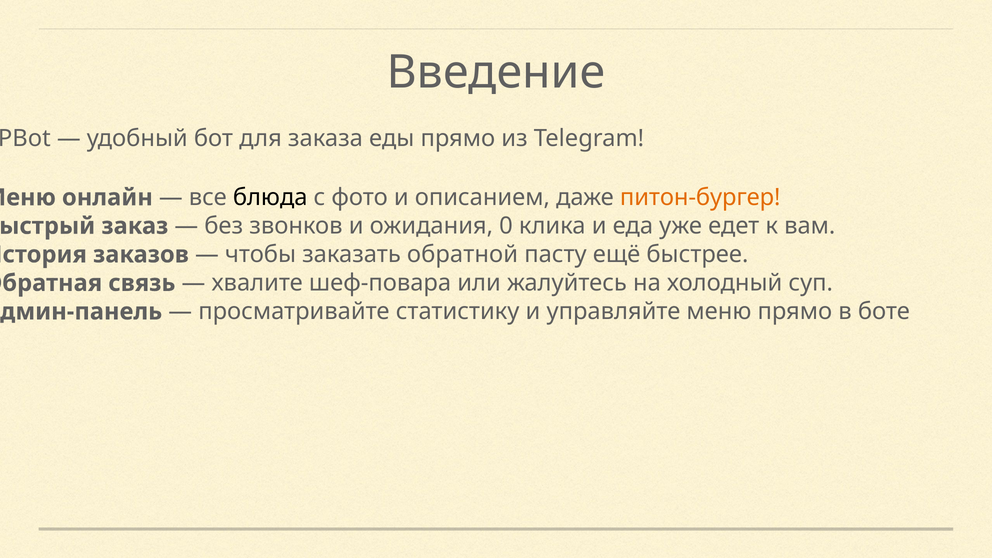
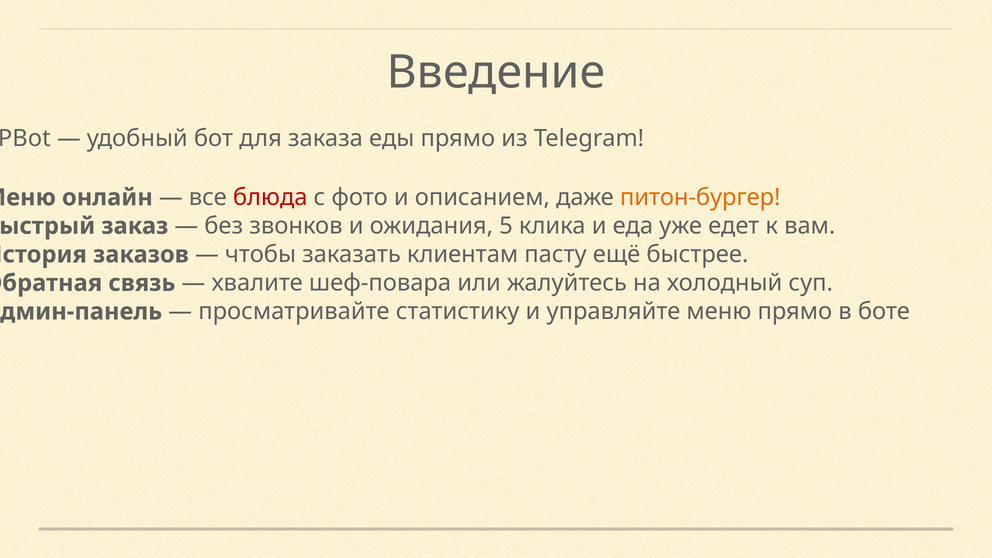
блюда colour: black -> red
0: 0 -> 5
обратной: обратной -> клиентам
